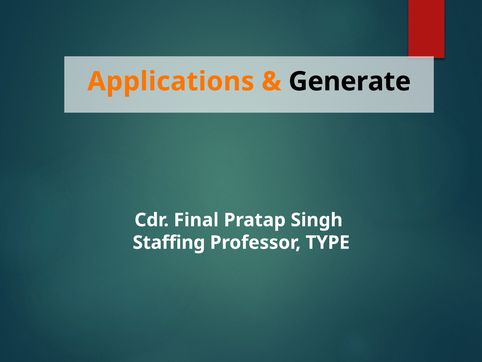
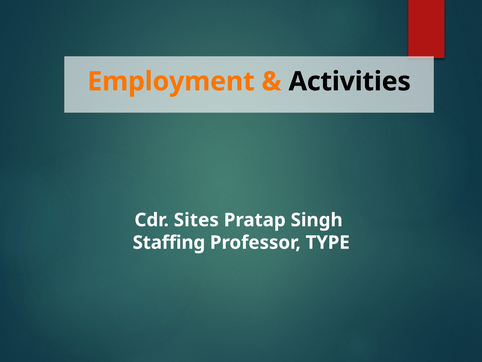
Applications: Applications -> Employment
Generate: Generate -> Activities
Final: Final -> Sites
